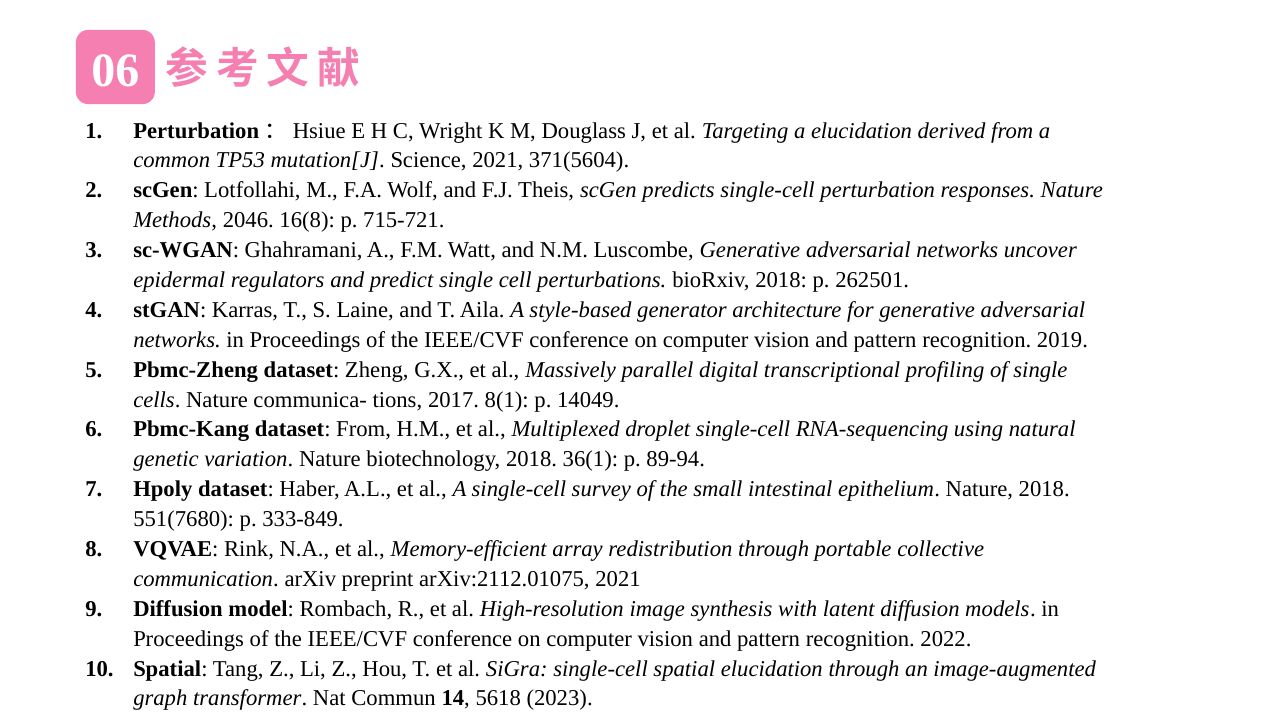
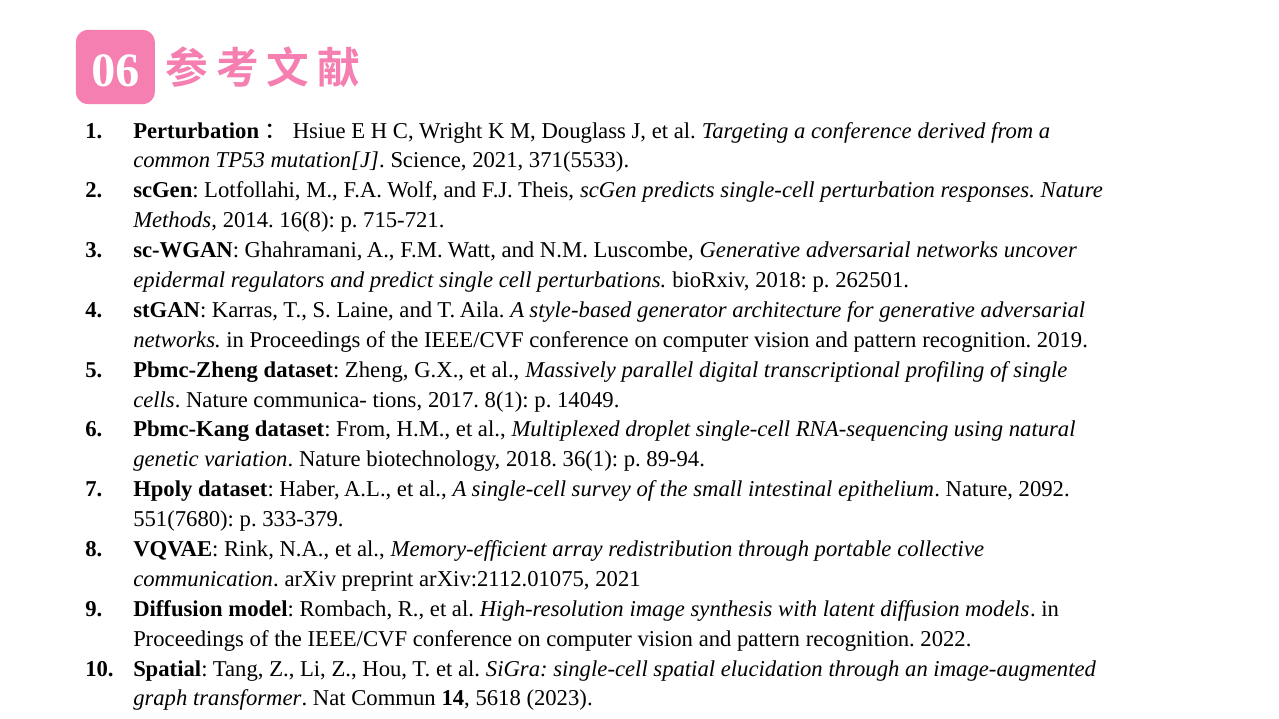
a elucidation: elucidation -> conference
371(5604: 371(5604 -> 371(5533
2046: 2046 -> 2014
Nature 2018: 2018 -> 2092
333-849: 333-849 -> 333-379
